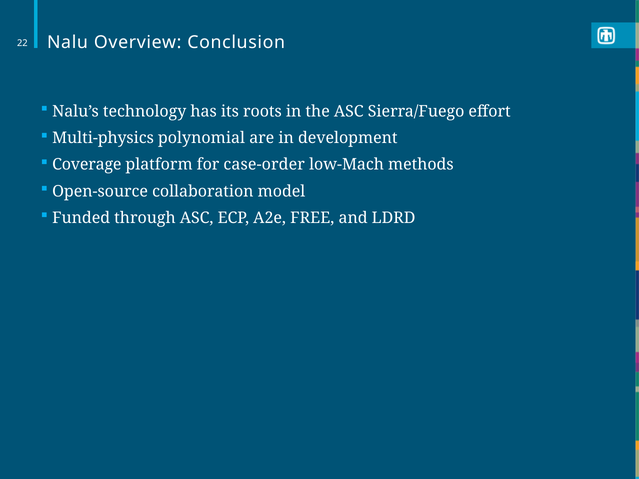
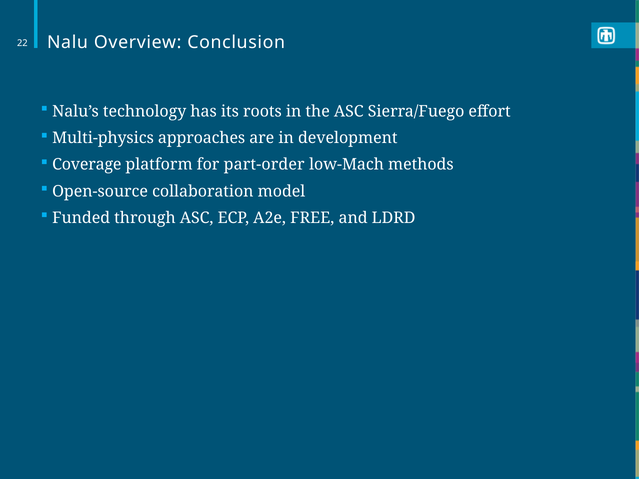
polynomial: polynomial -> approaches
case-order: case-order -> part-order
